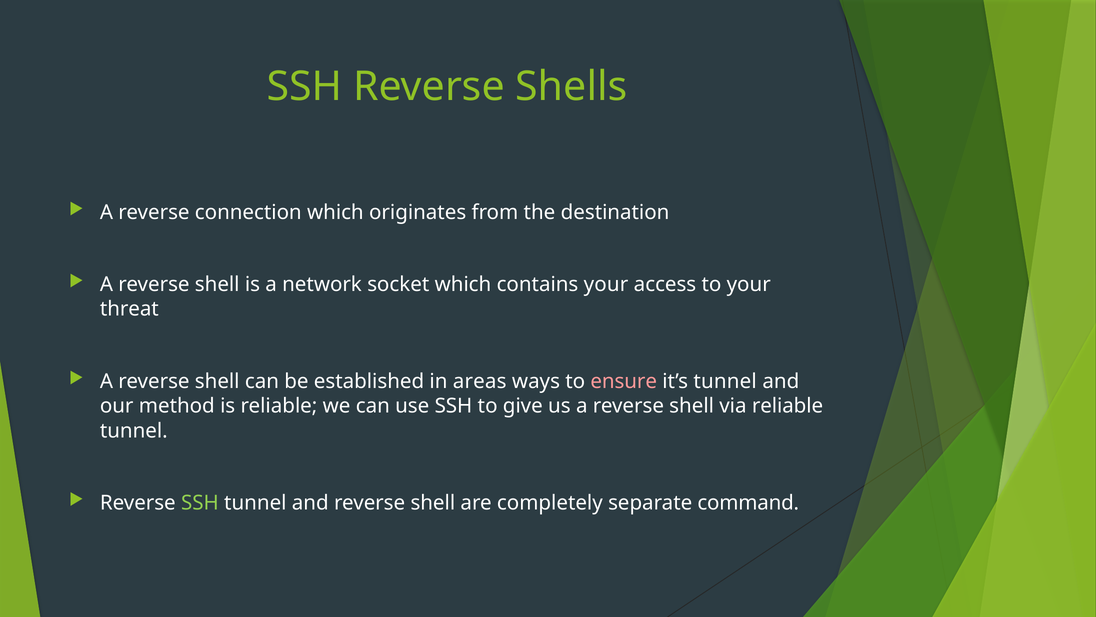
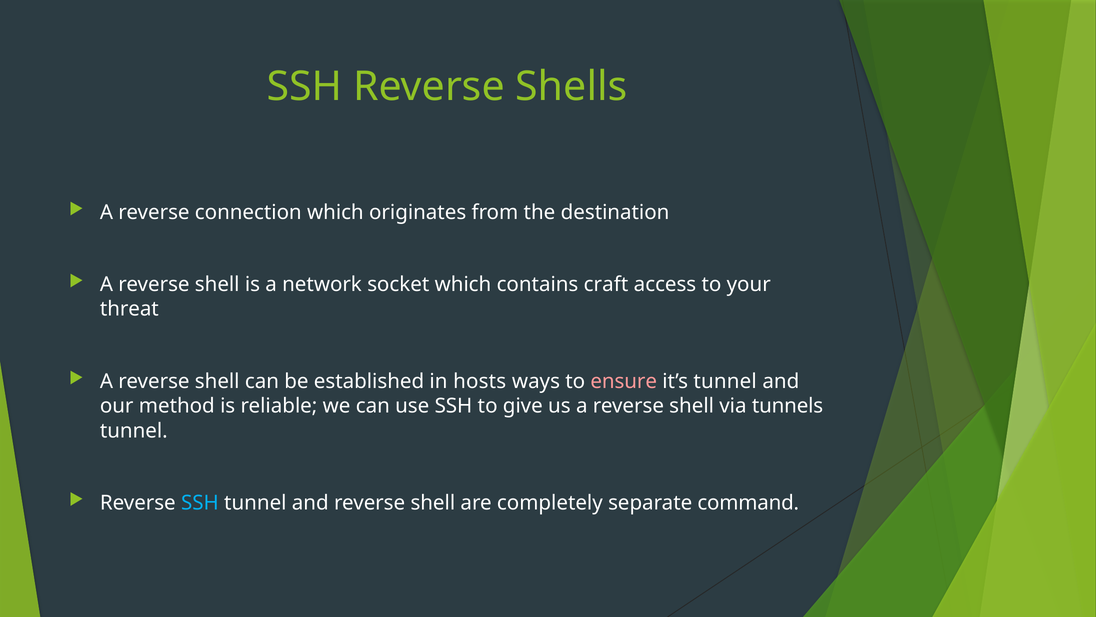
contains your: your -> craft
areas: areas -> hosts
via reliable: reliable -> tunnels
SSH at (200, 503) colour: light green -> light blue
